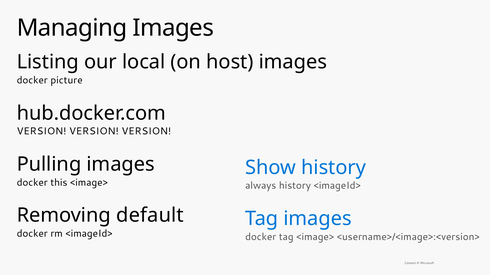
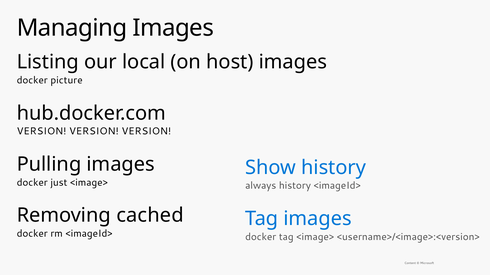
this: this -> just
default: default -> cached
